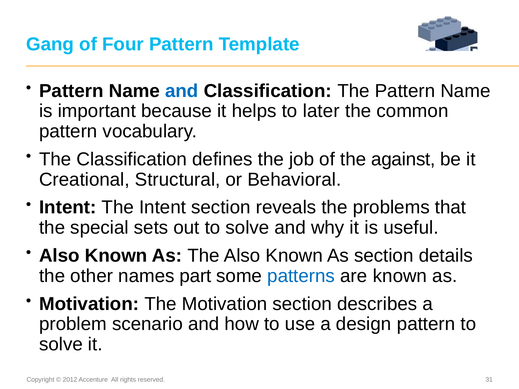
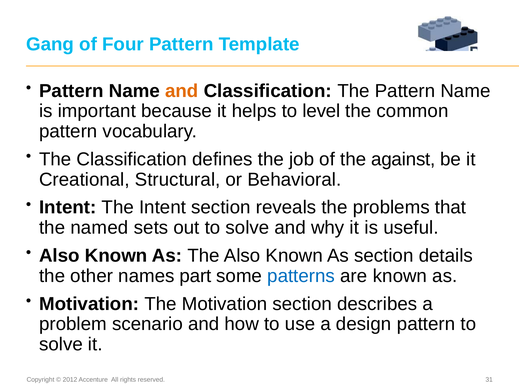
and at (182, 91) colour: blue -> orange
later: later -> level
special: special -> named
